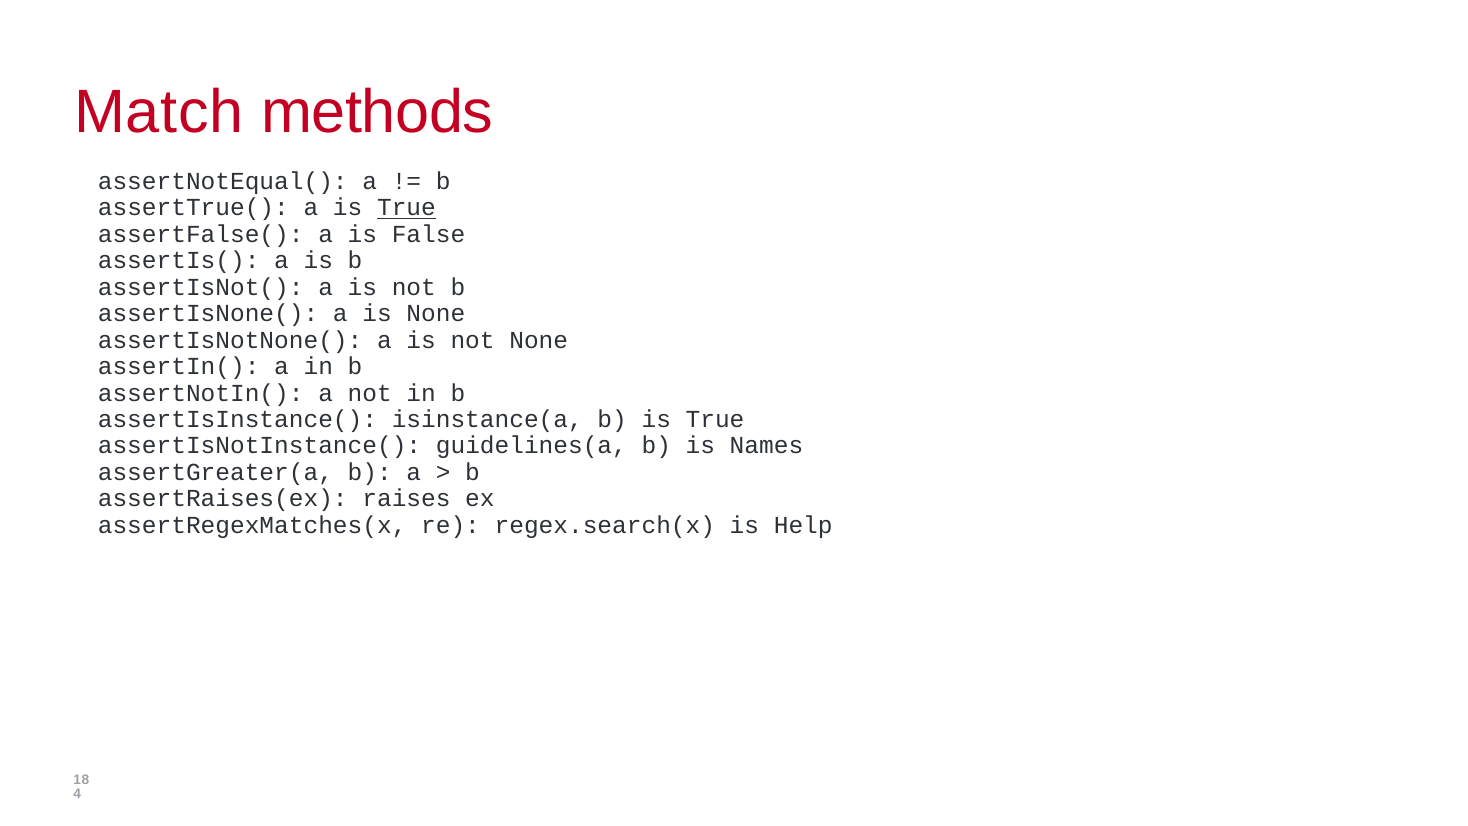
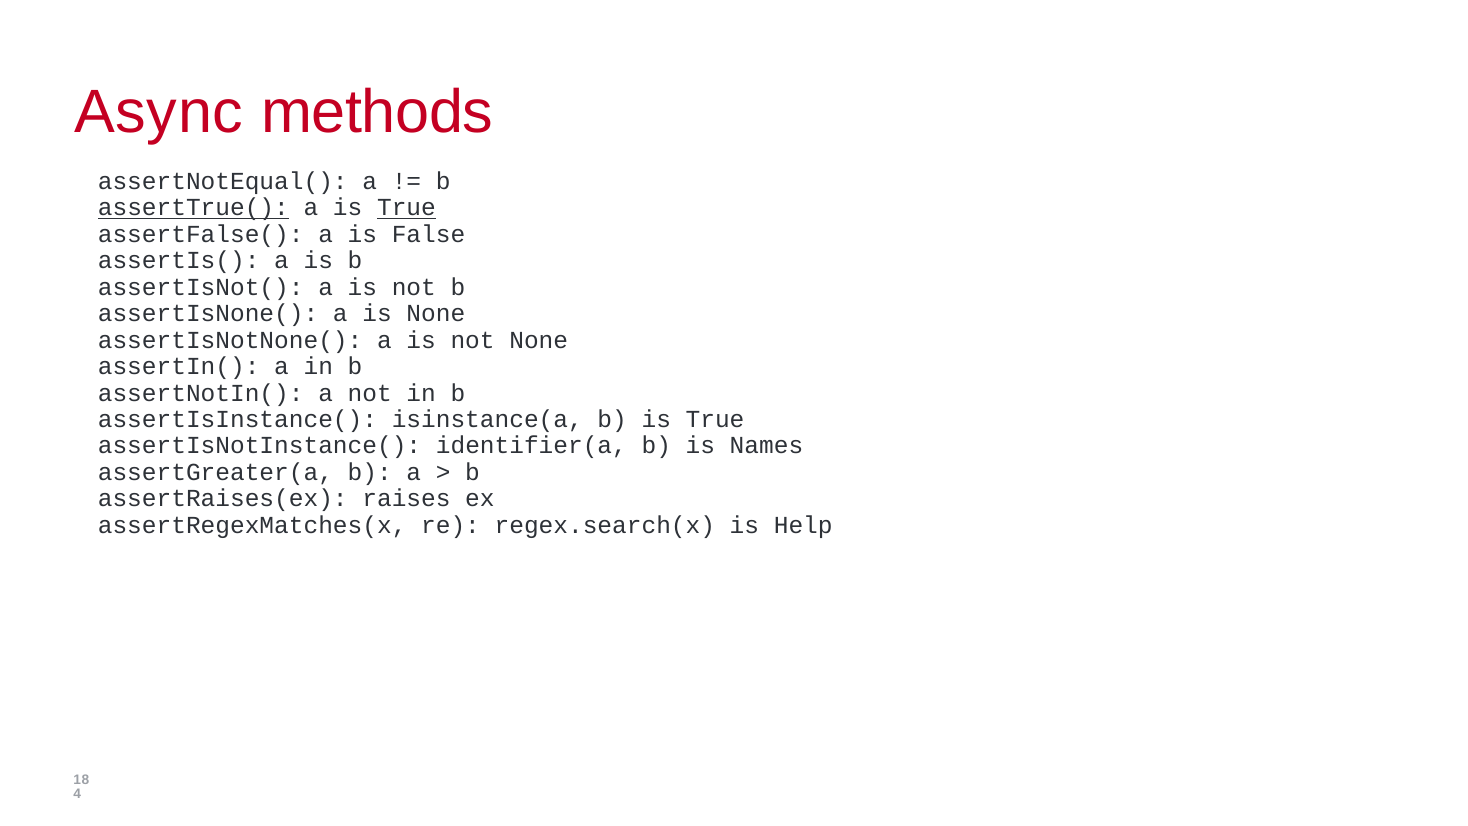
Match: Match -> Async
assertTrue( underline: none -> present
guidelines(a: guidelines(a -> identifier(a
